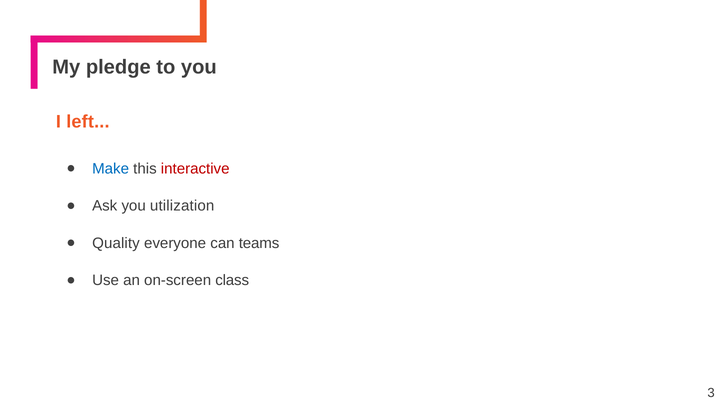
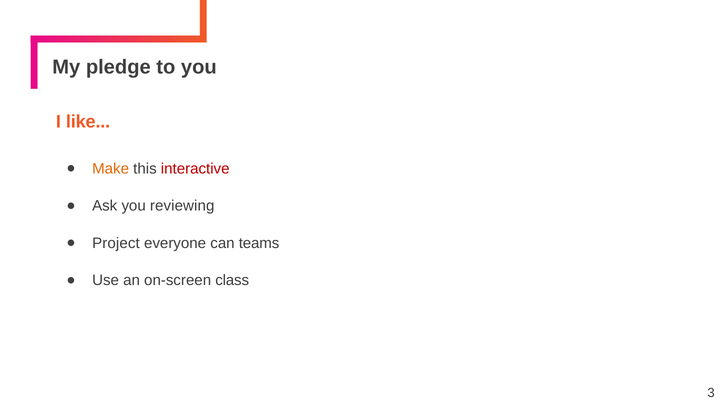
left: left -> like
Make colour: blue -> orange
utilization: utilization -> reviewing
Quality: Quality -> Project
